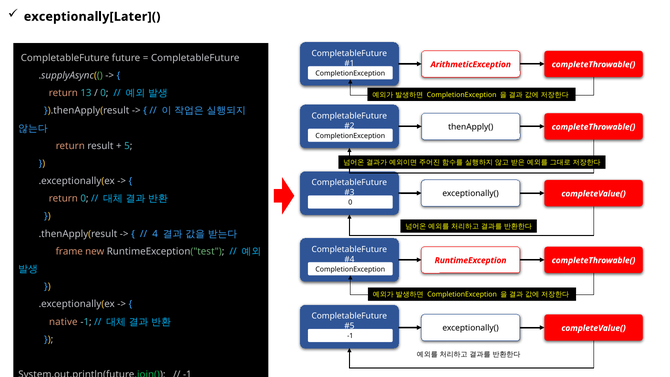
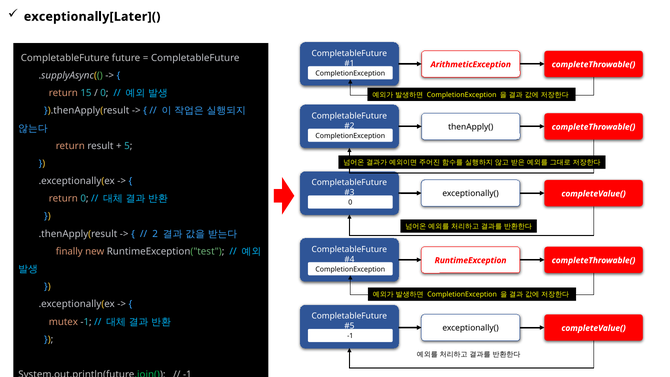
13: 13 -> 15
4: 4 -> 2
frame: frame -> finally
native: native -> mutex
